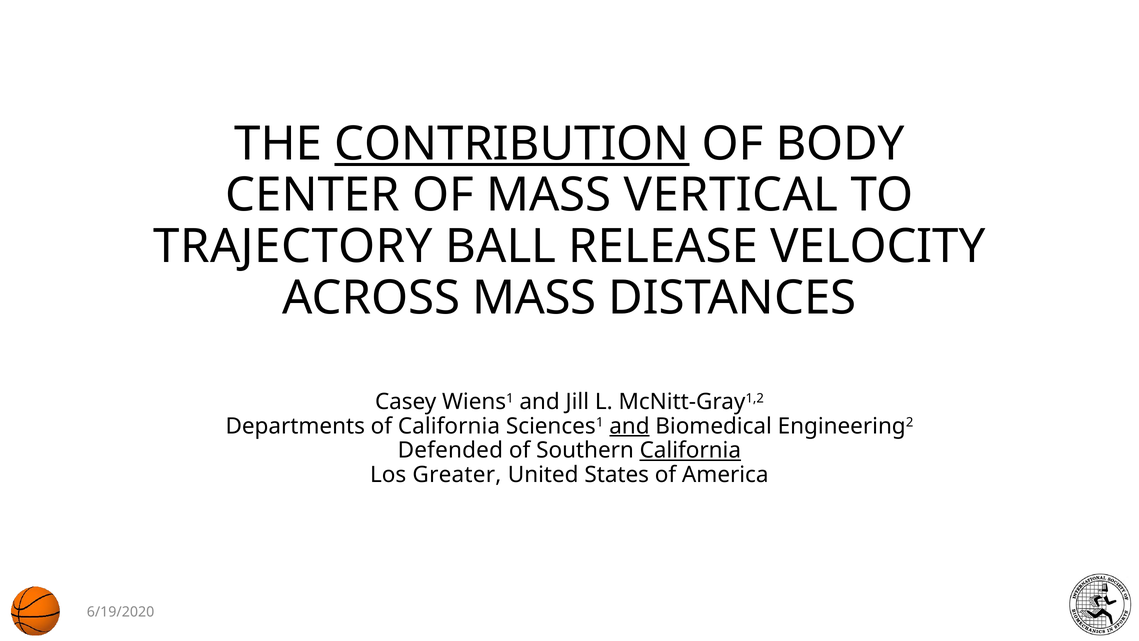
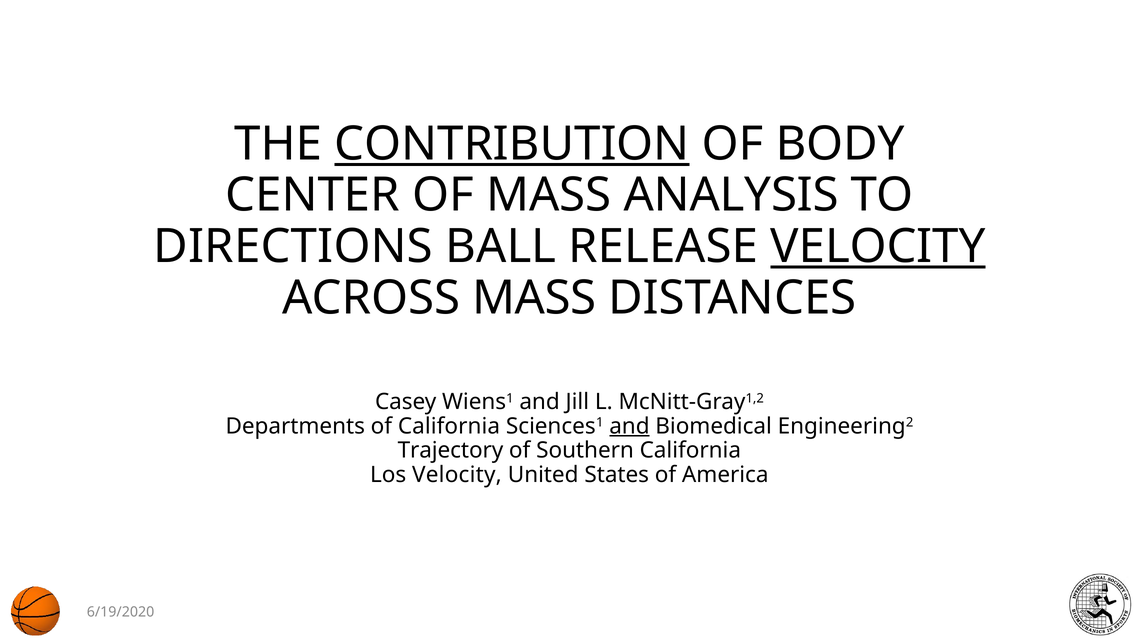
VERTICAL: VERTICAL -> ANALYSIS
TRAJECTORY: TRAJECTORY -> DIRECTIONS
VELOCITY at (878, 246) underline: none -> present
Defended: Defended -> Trajectory
California at (690, 450) underline: present -> none
Los Greater: Greater -> Velocity
